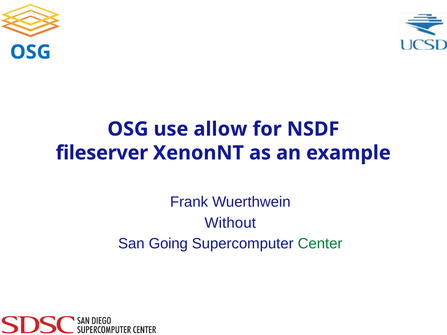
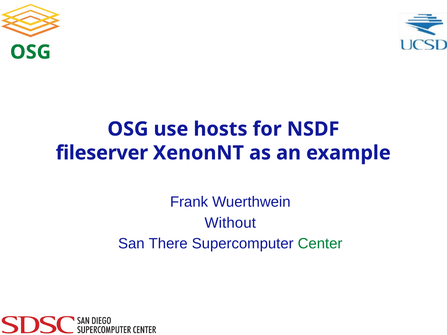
OSG at (31, 52) colour: blue -> green
allow: allow -> hosts
Going: Going -> There
